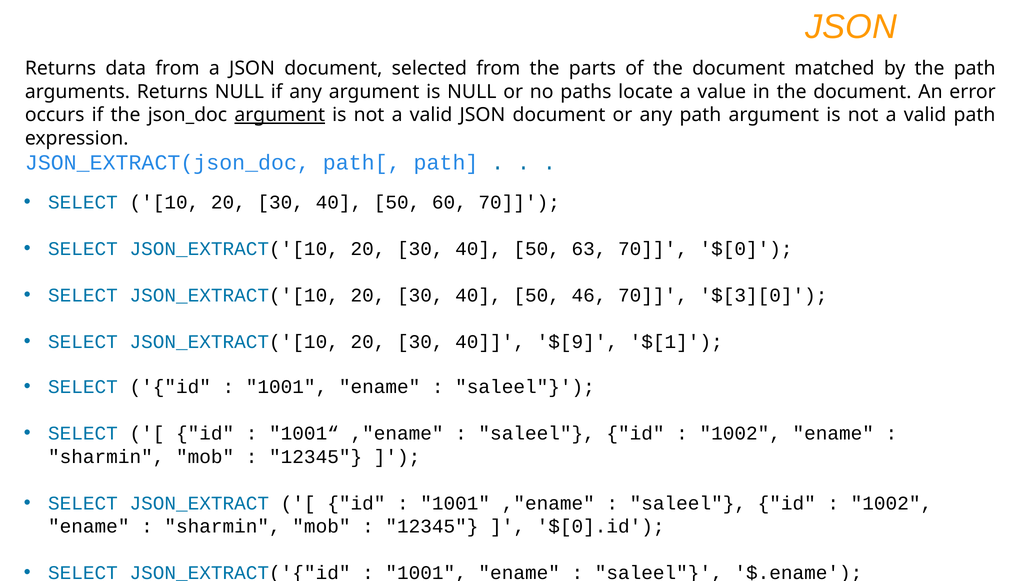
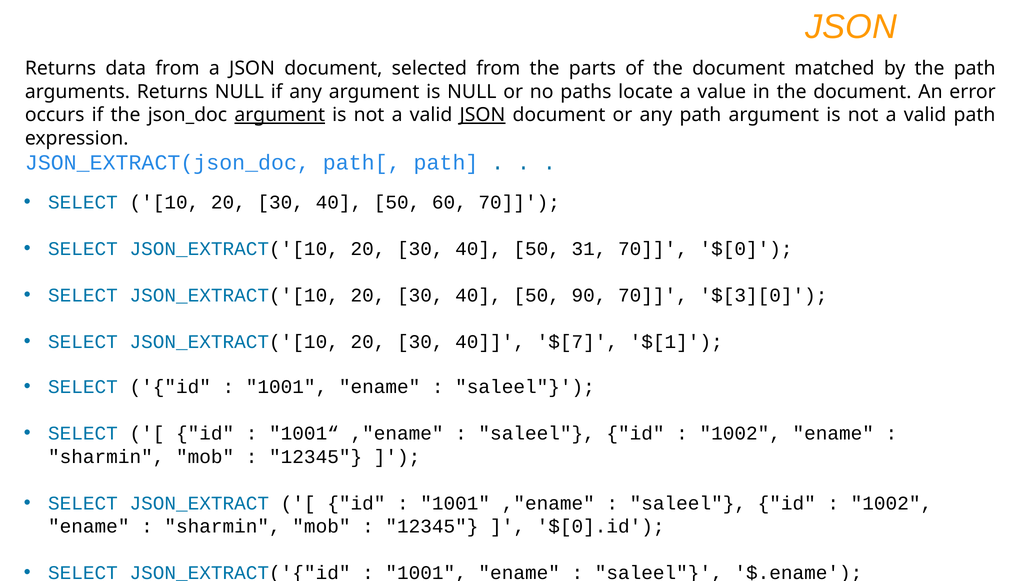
JSON at (482, 115) underline: none -> present
63: 63 -> 31
46: 46 -> 90
$[9: $[9 -> $[7
